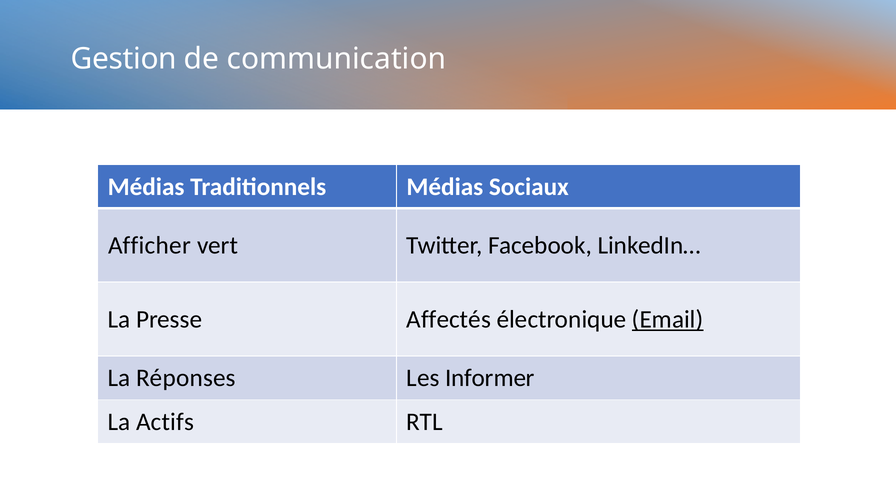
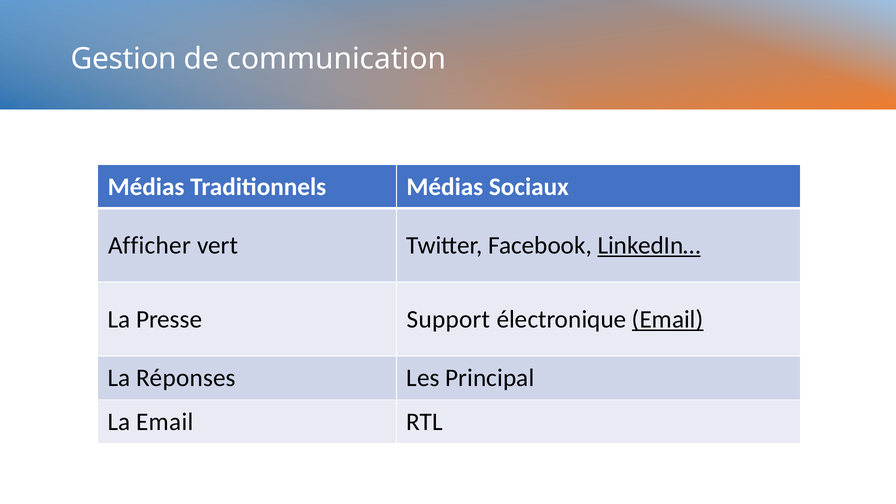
LinkedIn… underline: none -> present
Affectés: Affectés -> Support
Informer: Informer -> Principal
La Actifs: Actifs -> Email
